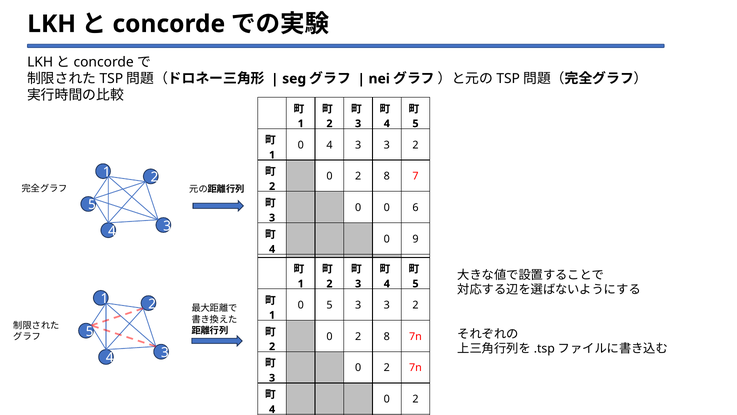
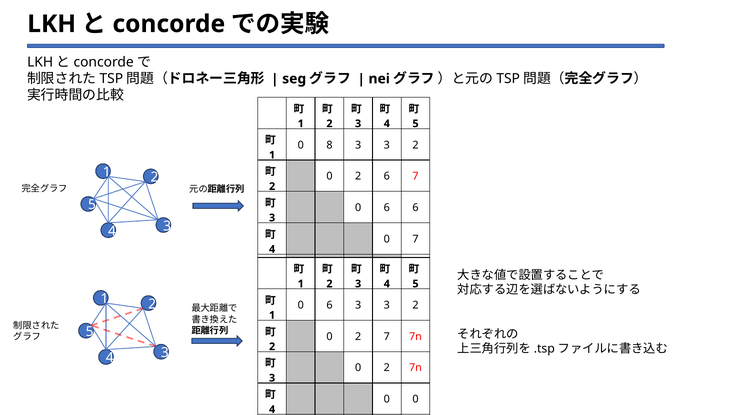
0 4: 4 -> 8
8 at (387, 176): 8 -> 6
0 at (387, 208): 0 -> 6
0 9: 9 -> 7
5 at (329, 305): 5 -> 6
8 at (387, 336): 8 -> 7
2 at (416, 399): 2 -> 0
